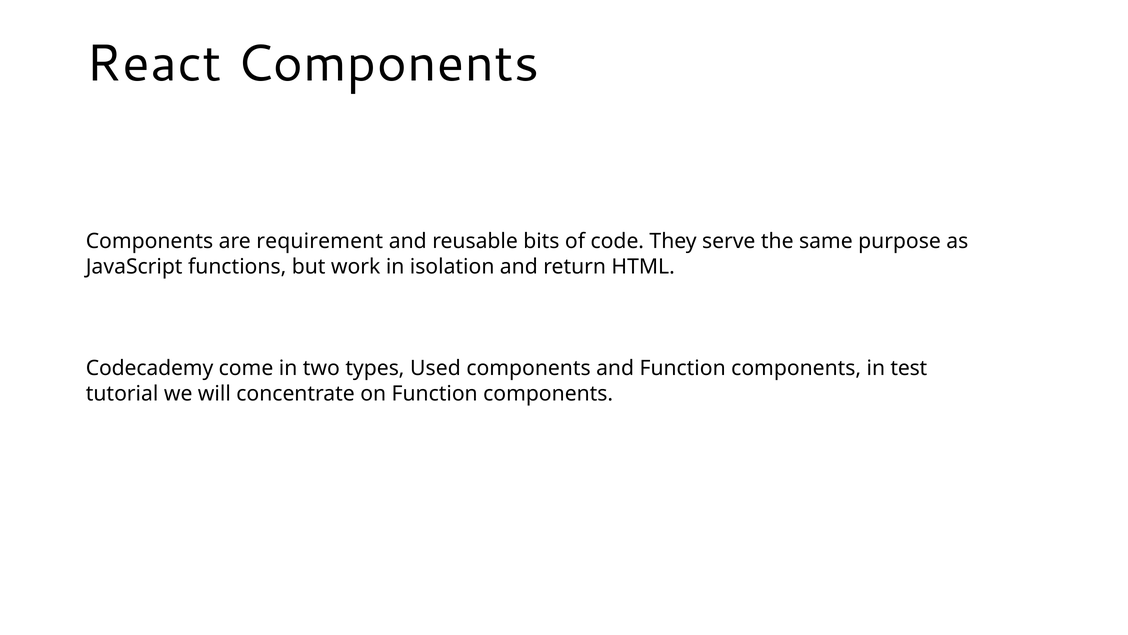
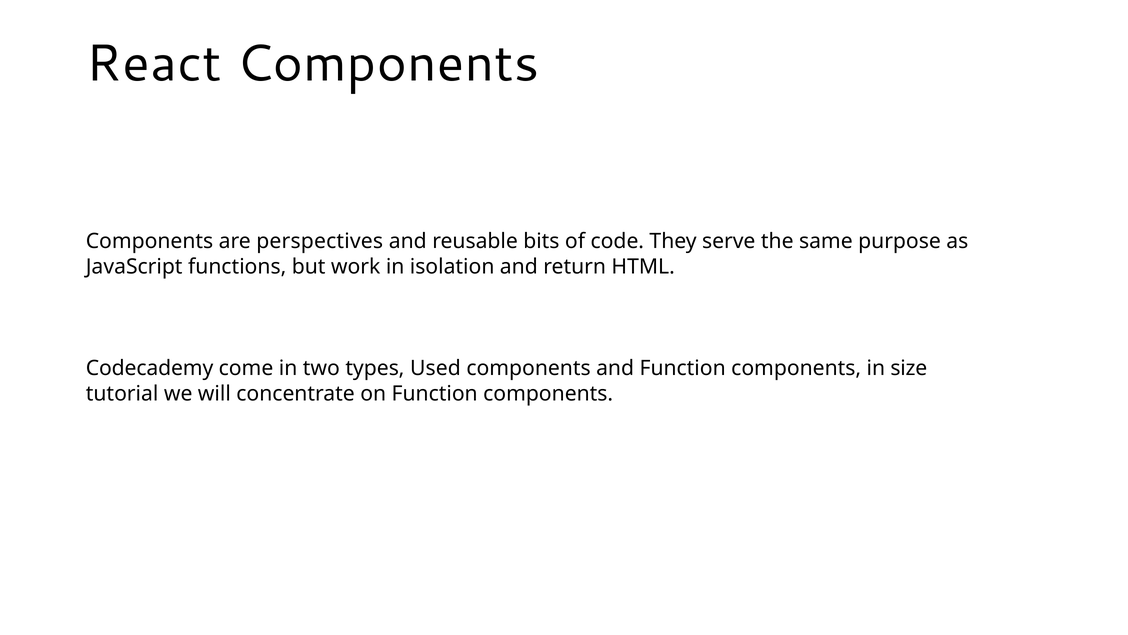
requirement: requirement -> perspectives
test: test -> size
